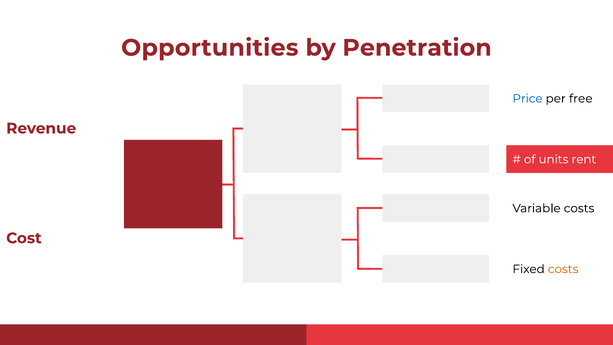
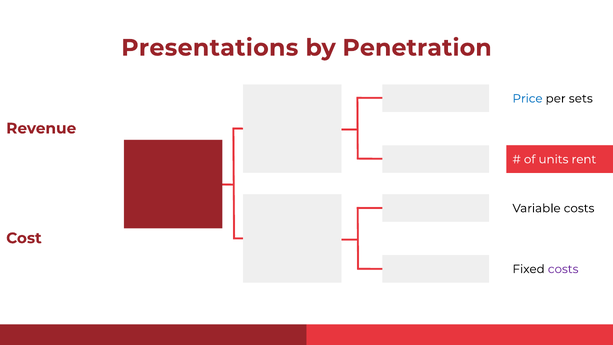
Opportunities: Opportunities -> Presentations
free: free -> sets
costs at (563, 269) colour: orange -> purple
